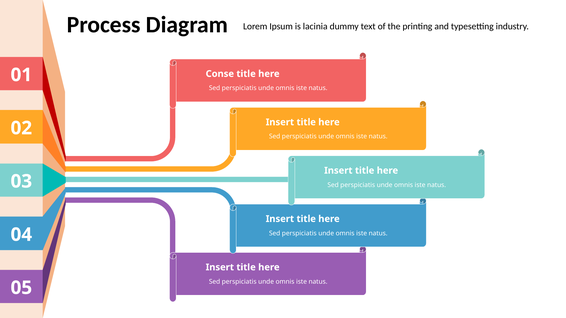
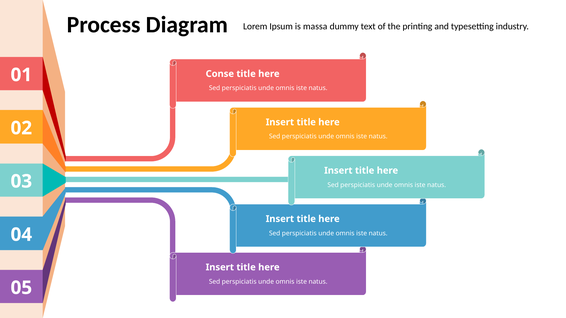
lacinia: lacinia -> massa
